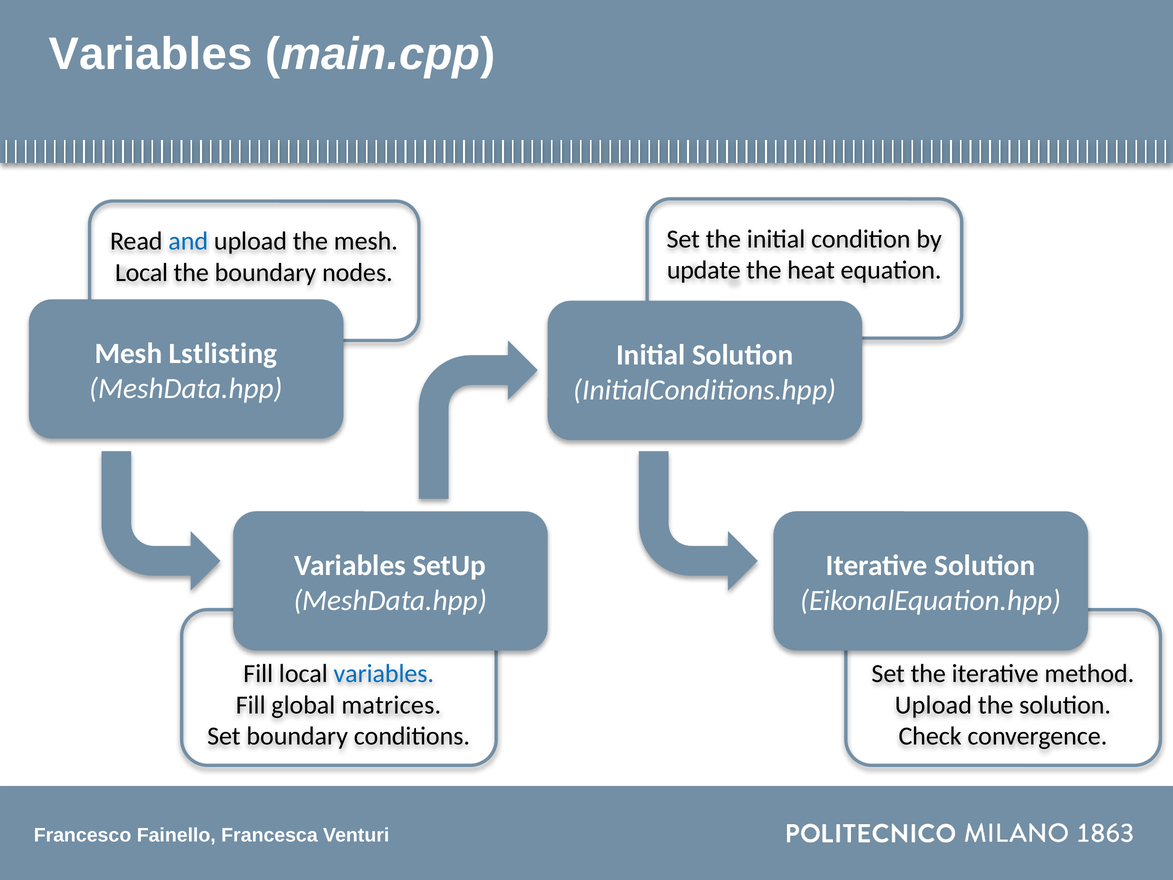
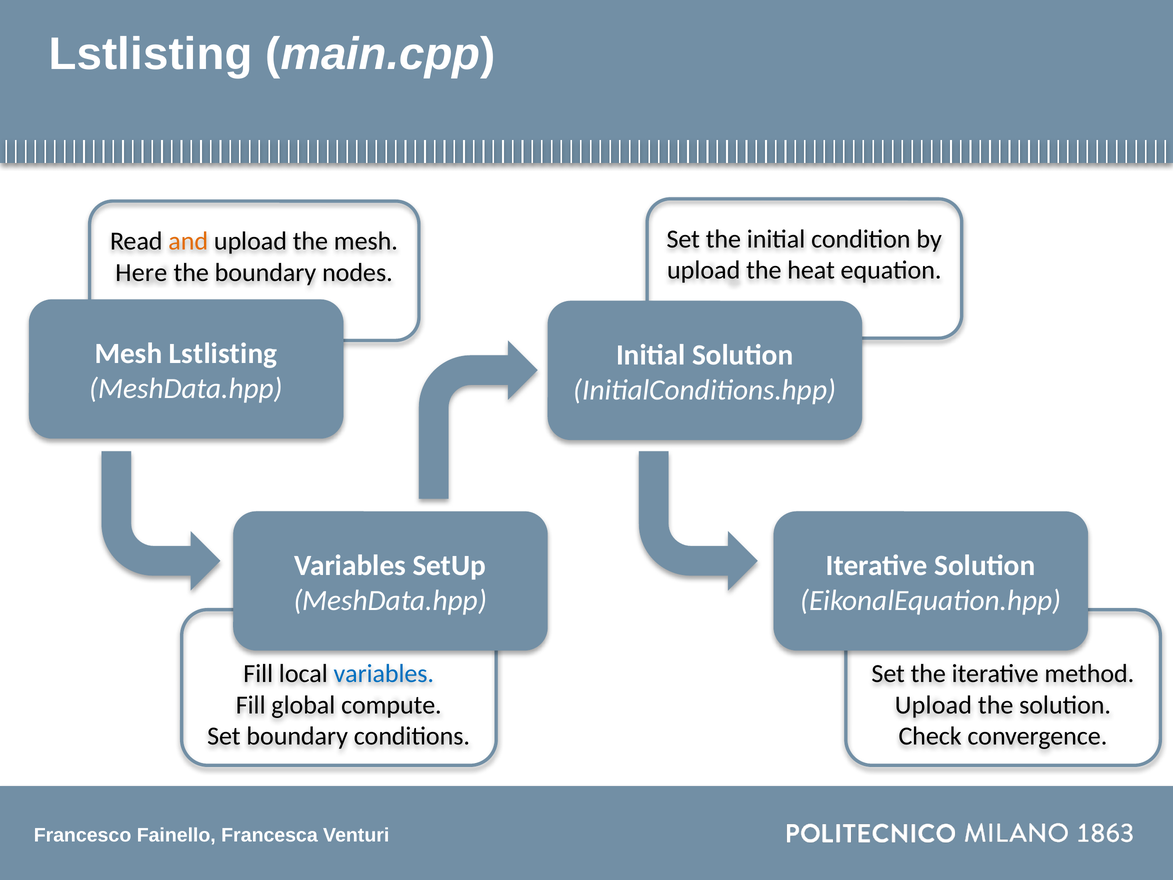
Variables at (151, 54): Variables -> Lstlisting
and colour: blue -> orange
update at (704, 270): update -> upload
Local at (142, 272): Local -> Here
matrices: matrices -> compute
